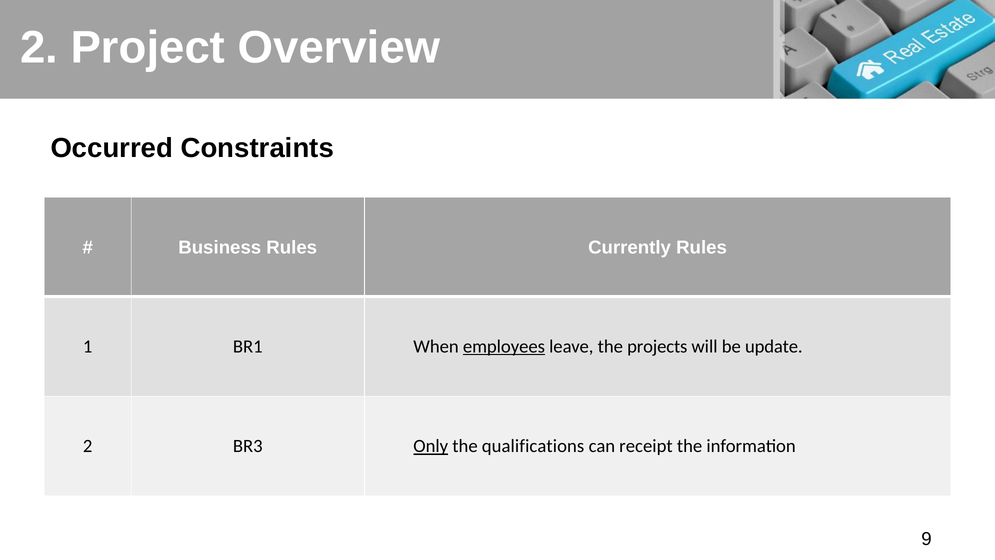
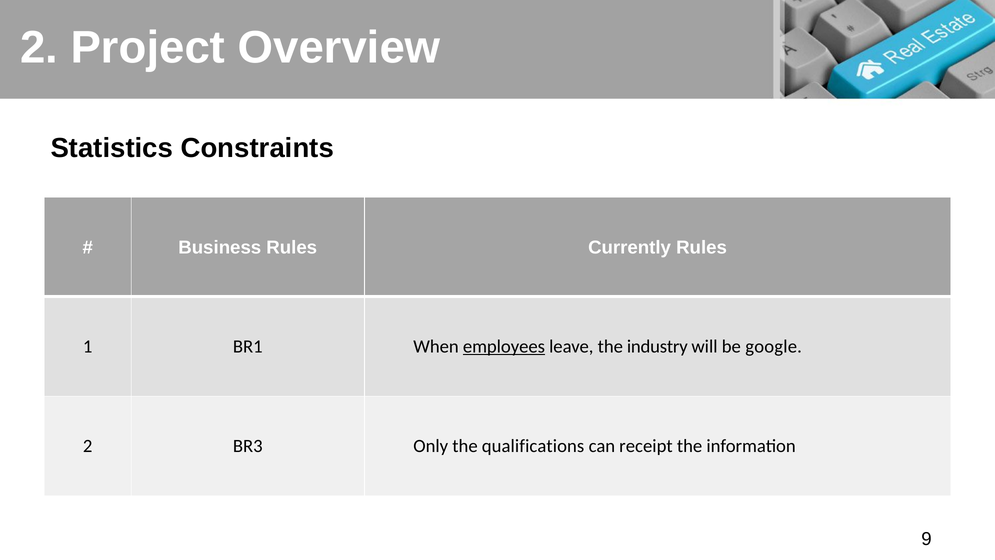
Occurred: Occurred -> Statistics
projects: projects -> industry
update: update -> google
Only underline: present -> none
